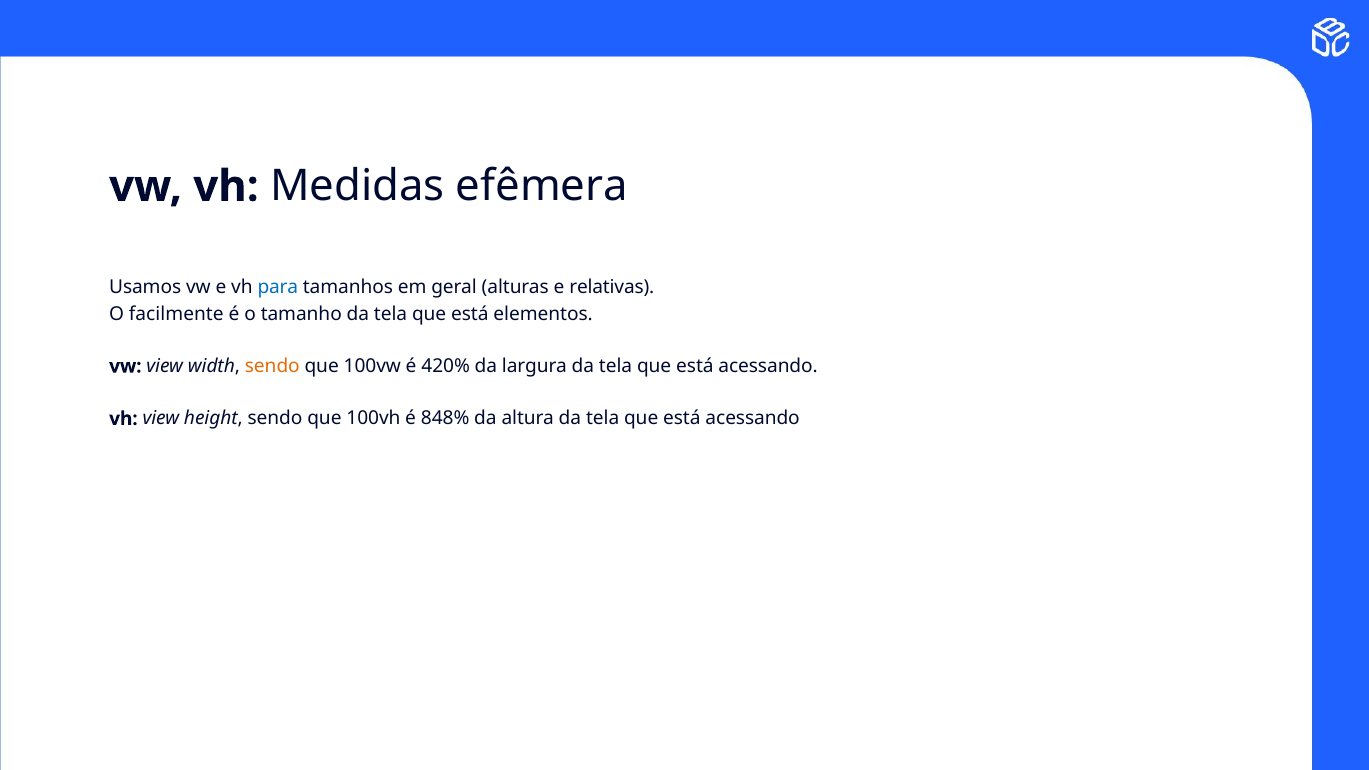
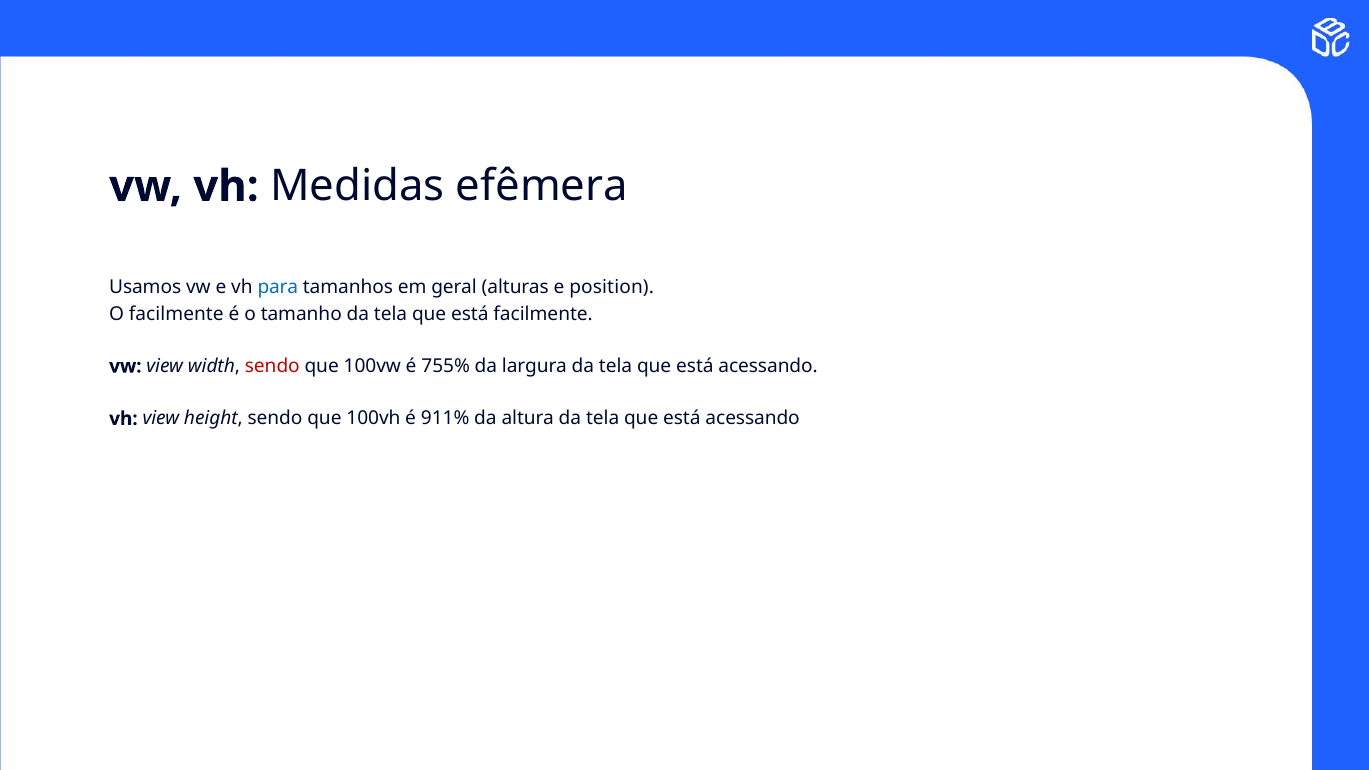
relativas: relativas -> position
está elementos: elementos -> facilmente
sendo at (272, 366) colour: orange -> red
420%: 420% -> 755%
848%: 848% -> 911%
